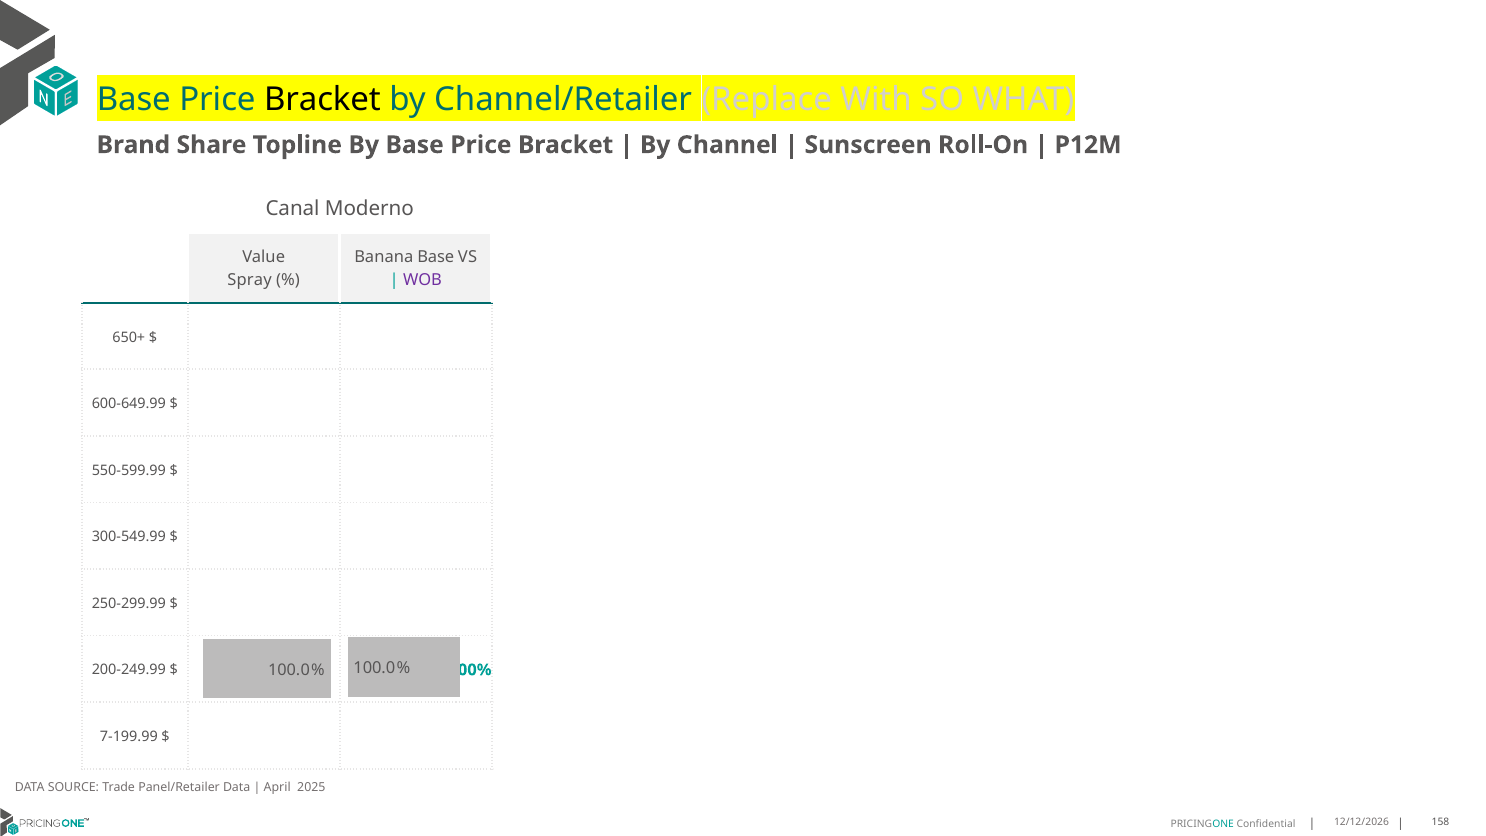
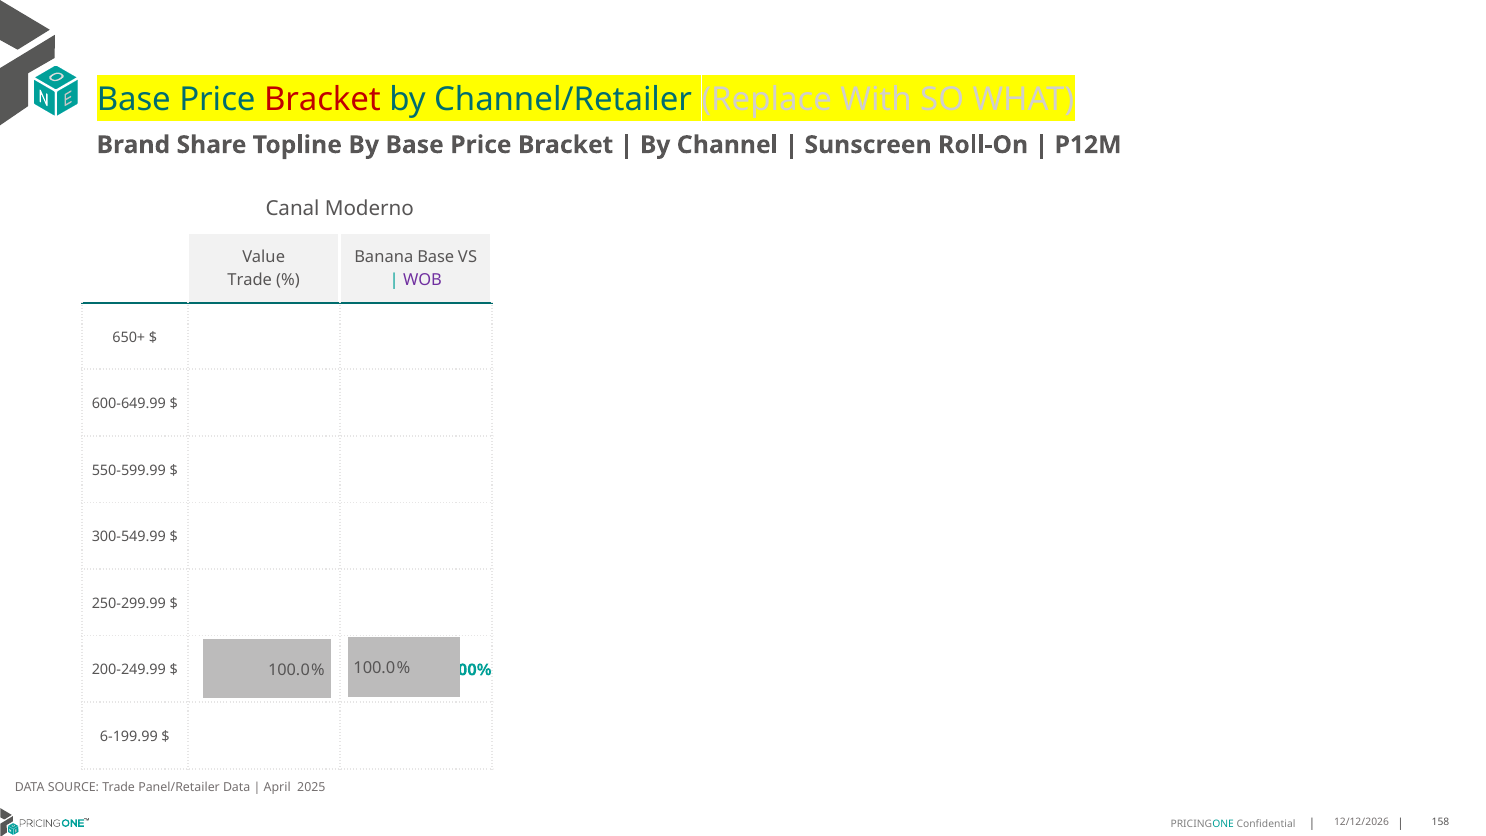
Bracket at (322, 100) colour: black -> red
Spray at (250, 280): Spray -> Trade
7-199.99: 7-199.99 -> 6-199.99
